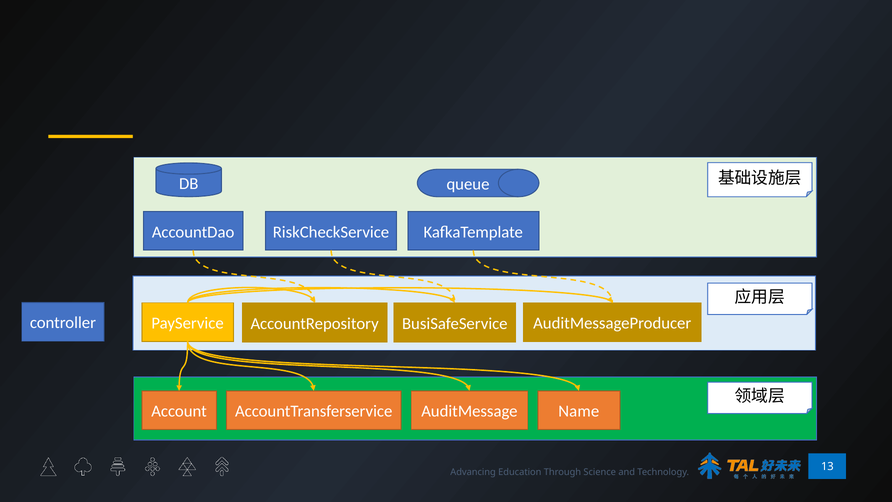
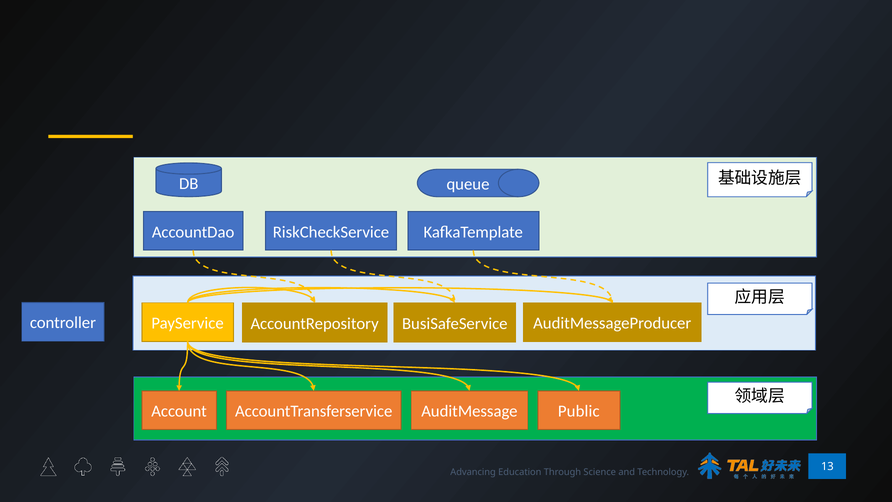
Name: Name -> Public
